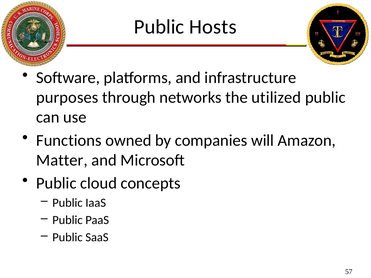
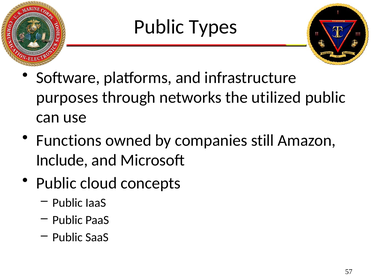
Hosts: Hosts -> Types
will: will -> still
Matter: Matter -> Include
